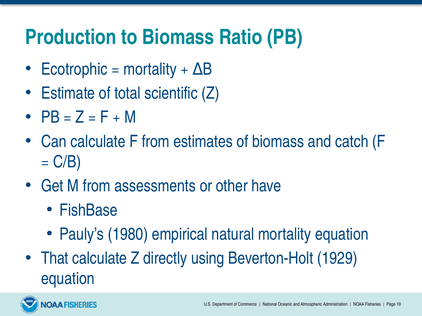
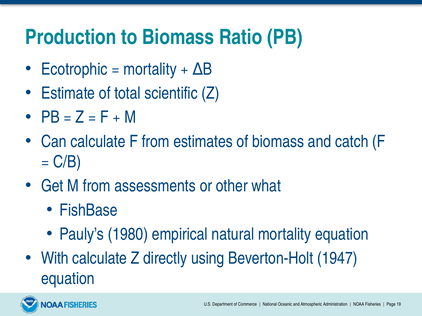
have: have -> what
That: That -> With
1929: 1929 -> 1947
